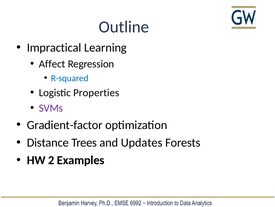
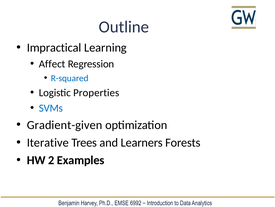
SVMs colour: purple -> blue
Gradient-factor: Gradient-factor -> Gradient-given
Distance: Distance -> Iterative
Updates: Updates -> Learners
